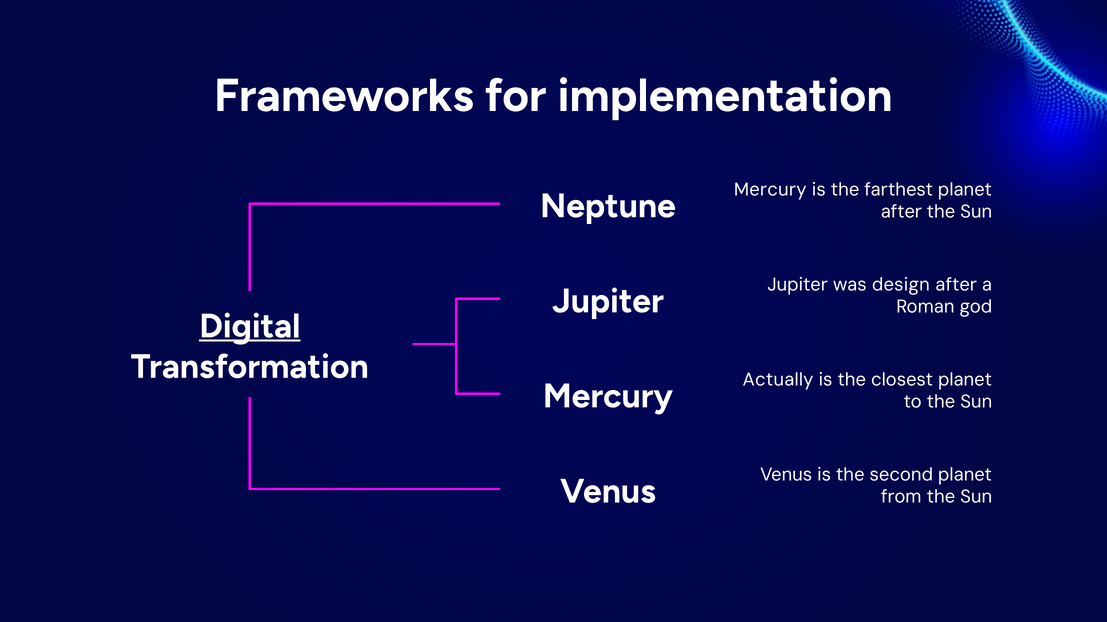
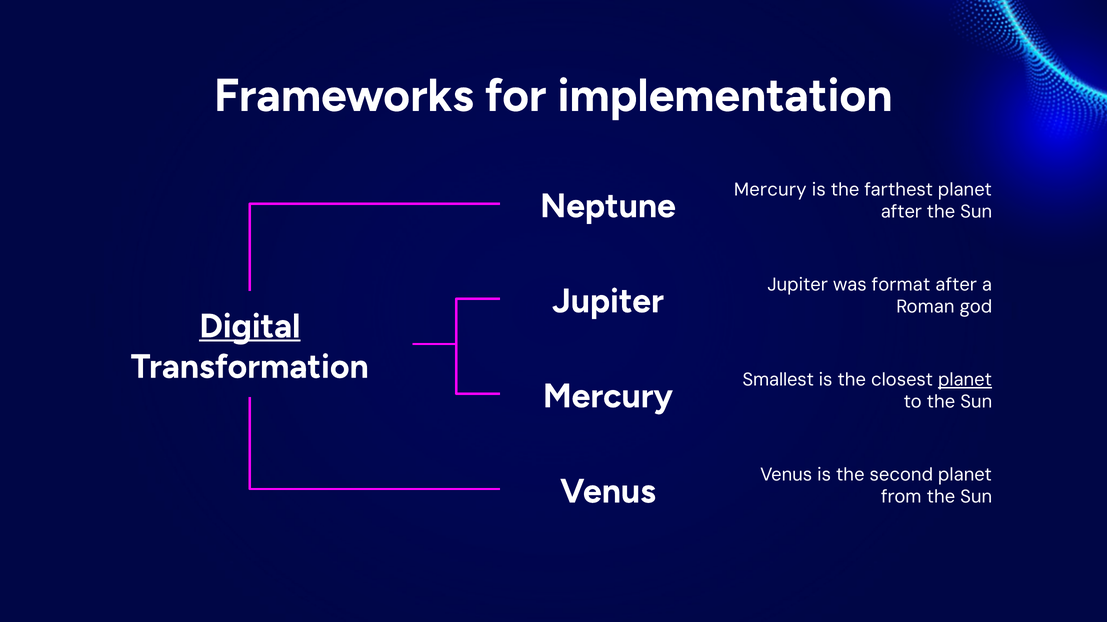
design: design -> format
Actually: Actually -> Smallest
planet at (965, 380) underline: none -> present
